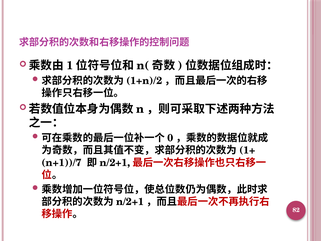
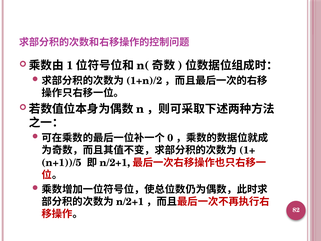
n+1))/7: n+1))/7 -> n+1))/5
